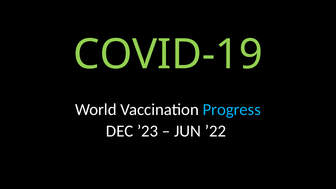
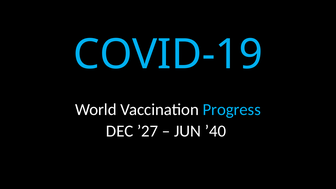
COVID-19 colour: light green -> light blue
’23: ’23 -> ’27
’22: ’22 -> ’40
